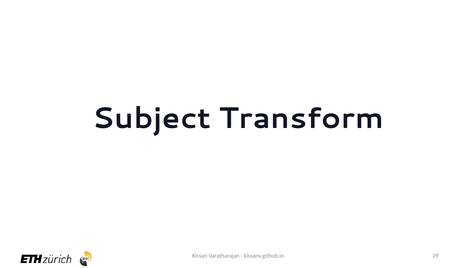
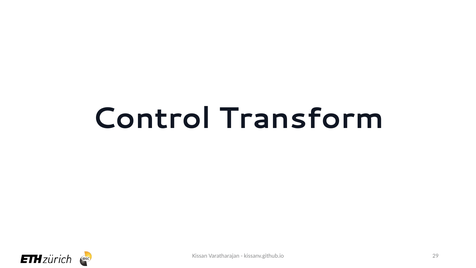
Subject: Subject -> Control
